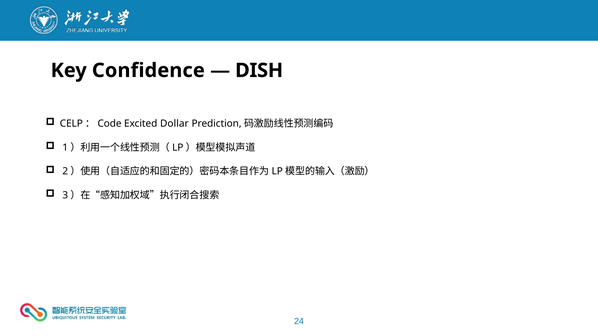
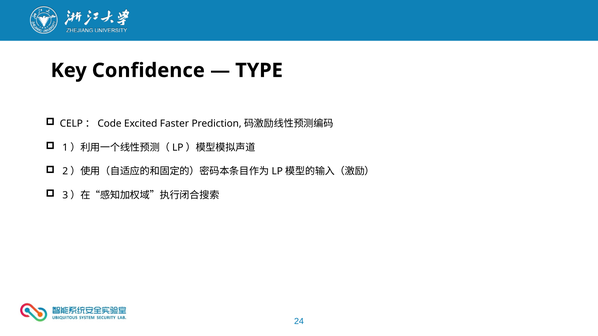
DISH: DISH -> TYPE
Dollar: Dollar -> Faster
